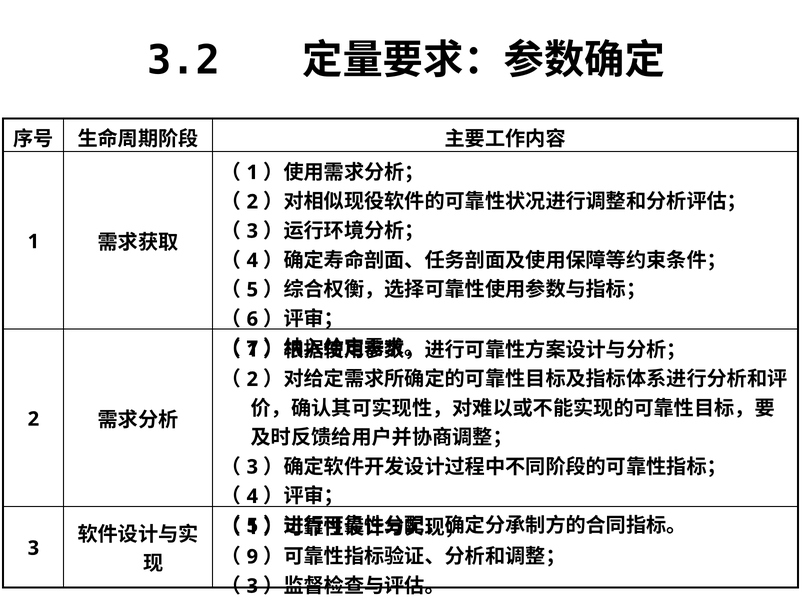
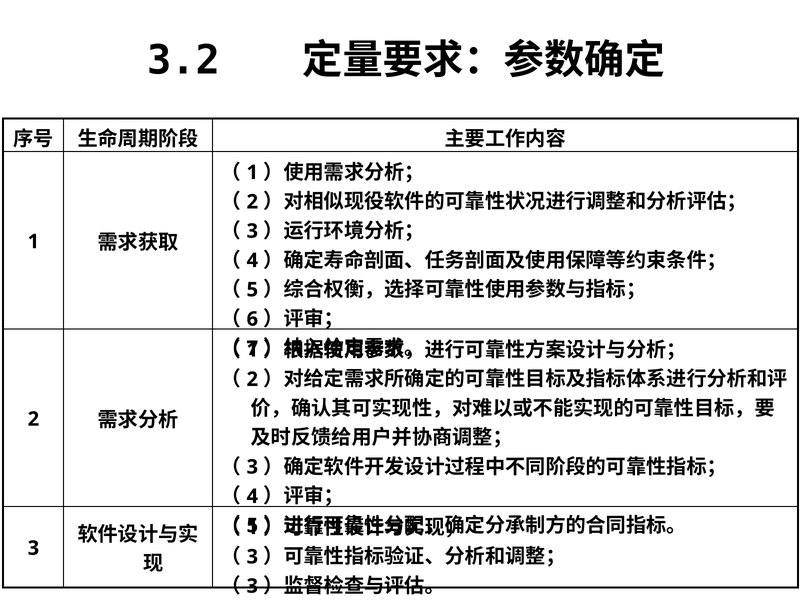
9 at (252, 556): 9 -> 3
